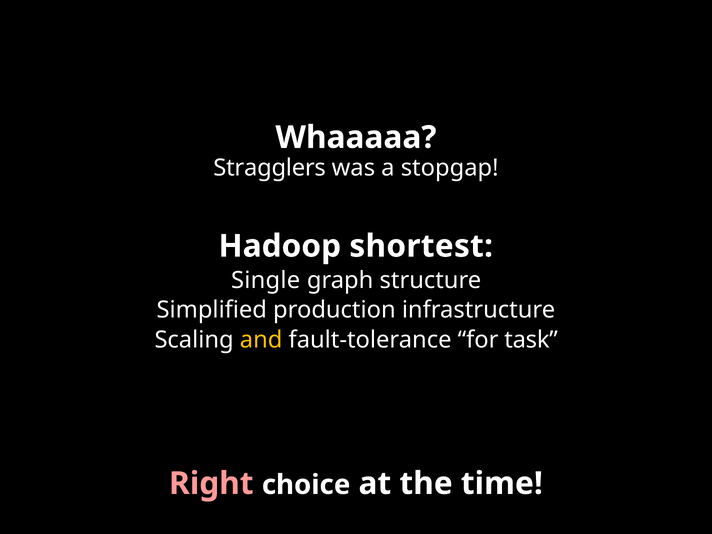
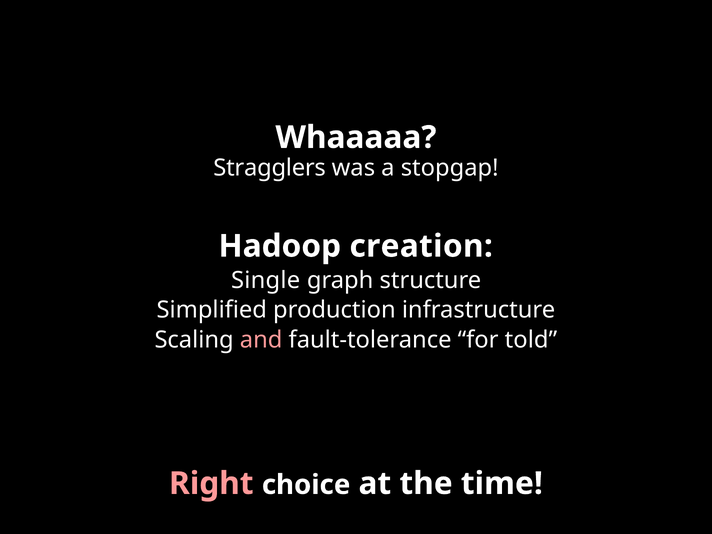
shortest: shortest -> creation
and colour: yellow -> pink
task: task -> told
